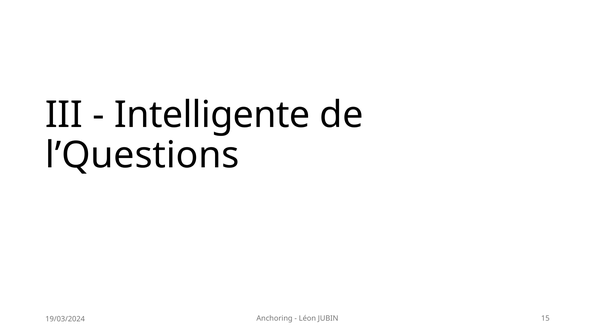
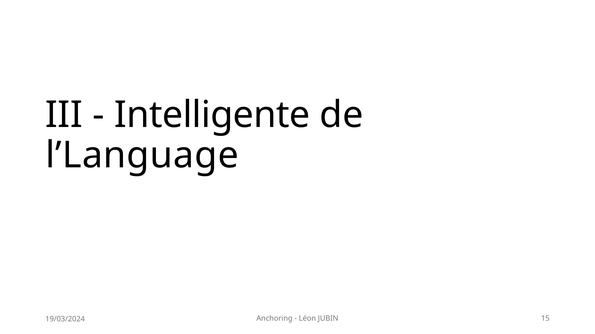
l’Questions: l’Questions -> l’Language
